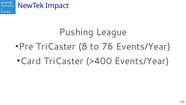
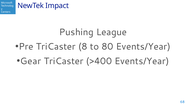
76: 76 -> 80
Card: Card -> Gear
